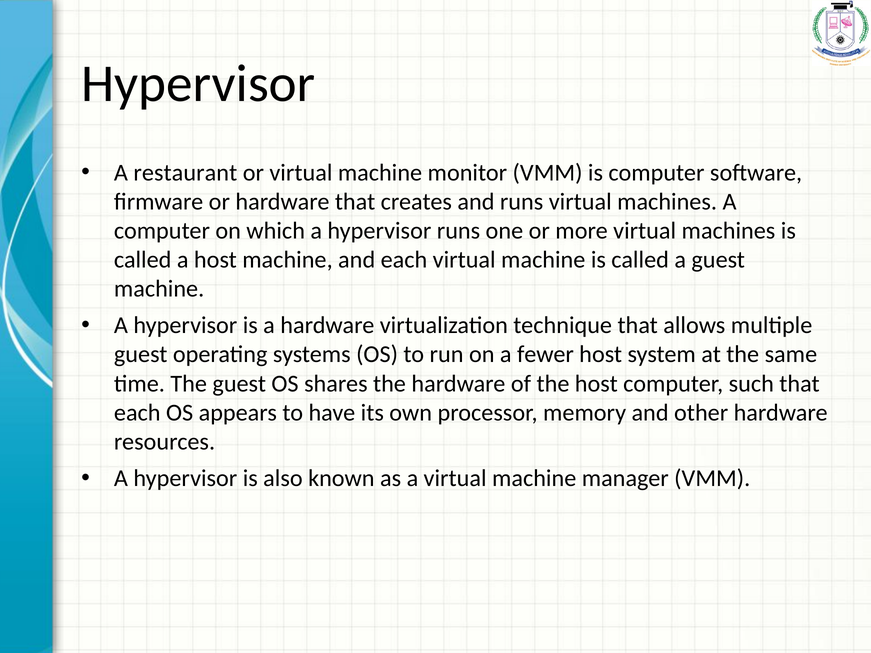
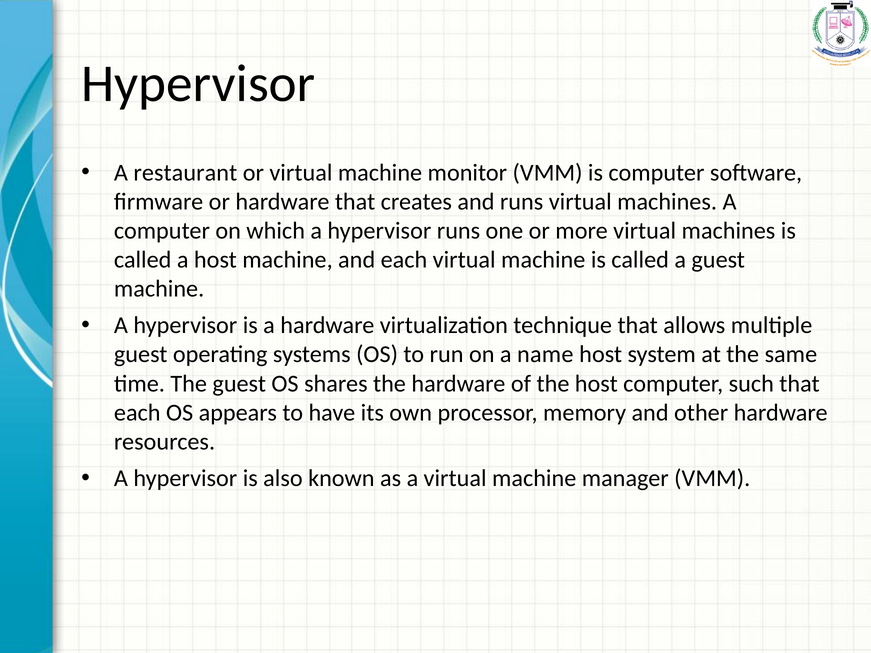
fewer: fewer -> name
